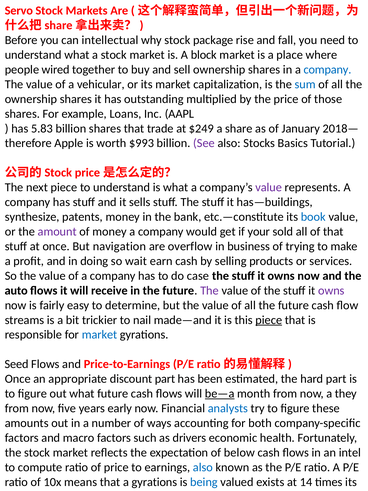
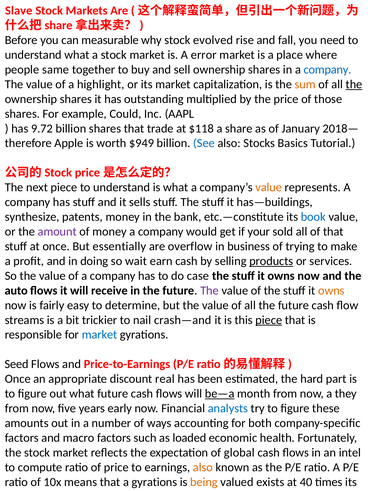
Servo: Servo -> Slave
intellectual: intellectual -> measurable
package: package -> evolved
block: block -> error
people wired: wired -> same
vehicular: vehicular -> highlight
sum colour: blue -> orange
the at (354, 84) underline: none -> present
Loans: Loans -> Could
5.83: 5.83 -> 9.72
$249: $249 -> $118
$993: $993 -> $949
See colour: purple -> blue
value at (269, 187) colour: purple -> orange
navigation: navigation -> essentially
products underline: none -> present
owns at (331, 290) colour: purple -> orange
made—and: made—and -> crash—and
discount part: part -> real
drivers: drivers -> loaded
below: below -> global
also at (203, 467) colour: blue -> orange
being colour: blue -> orange
14: 14 -> 40
